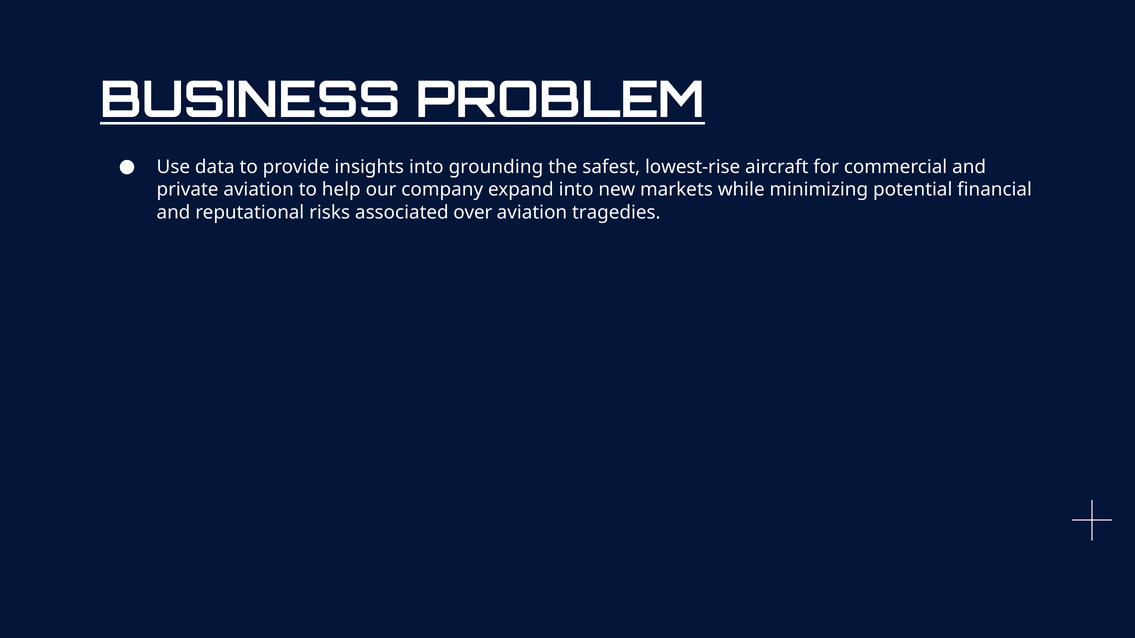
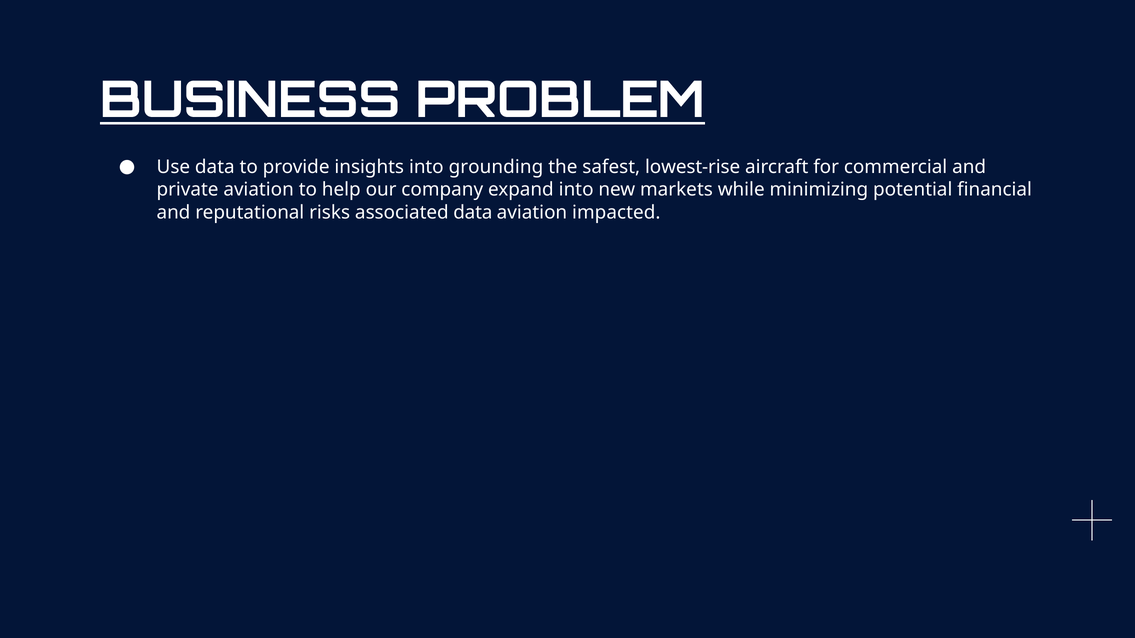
associated over: over -> data
tragedies: tragedies -> impacted
